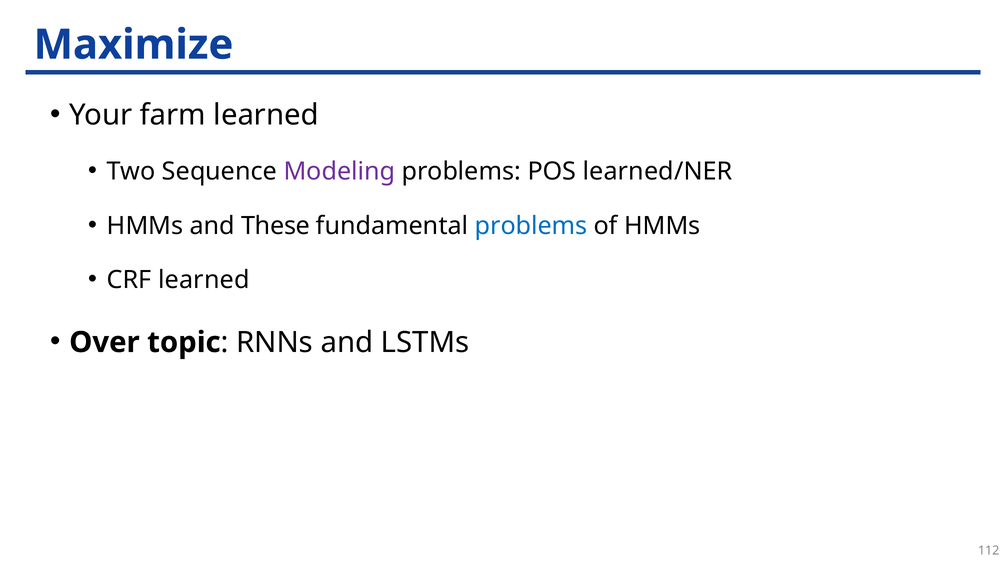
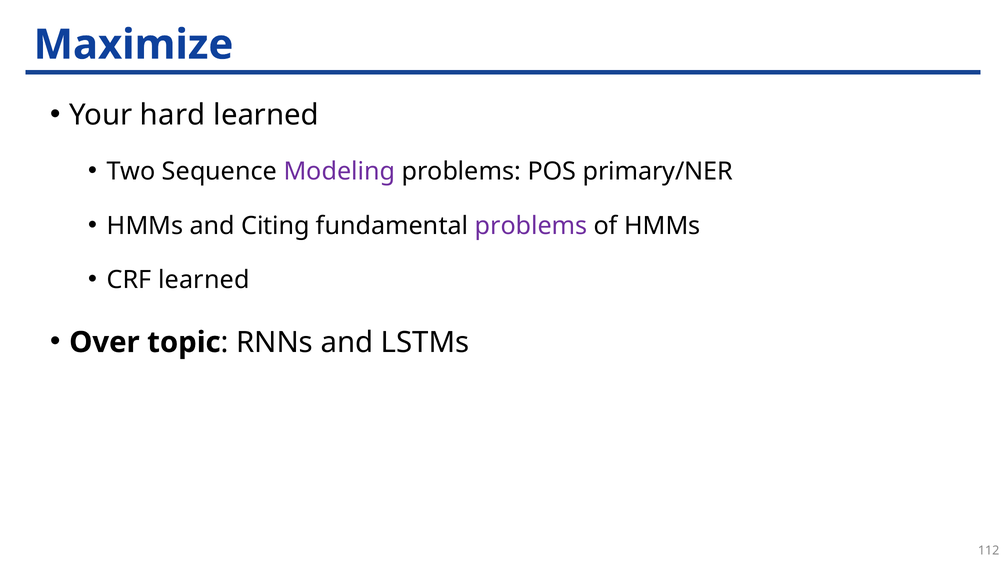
farm: farm -> hard
learned/NER: learned/NER -> primary/NER
These: These -> Citing
problems at (531, 226) colour: blue -> purple
